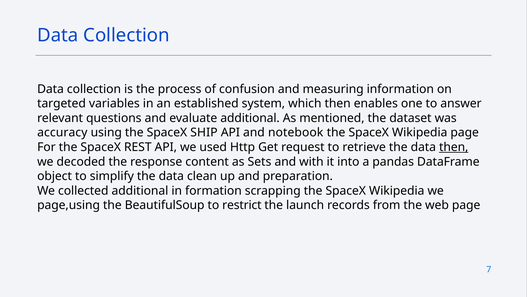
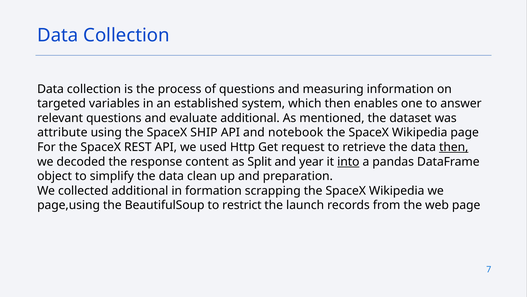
of confusion: confusion -> questions
accuracy: accuracy -> attribute
Sets: Sets -> Split
with: with -> year
into underline: none -> present
